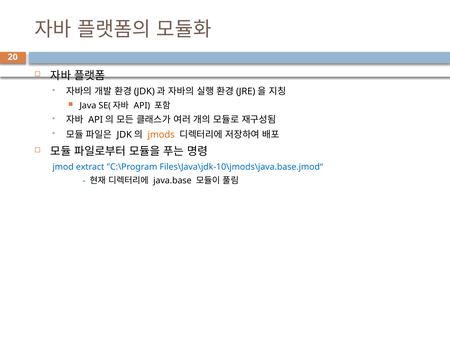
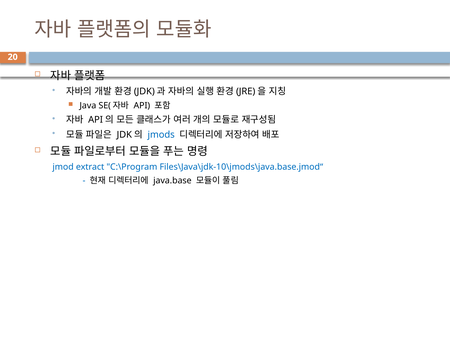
jmods colour: orange -> blue
